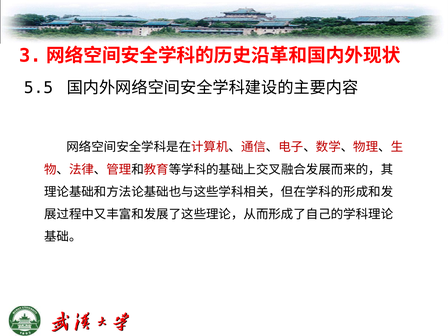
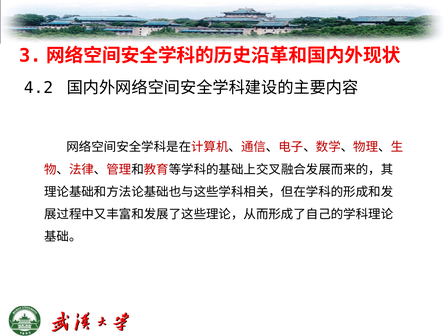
5.5: 5.5 -> 4.2
